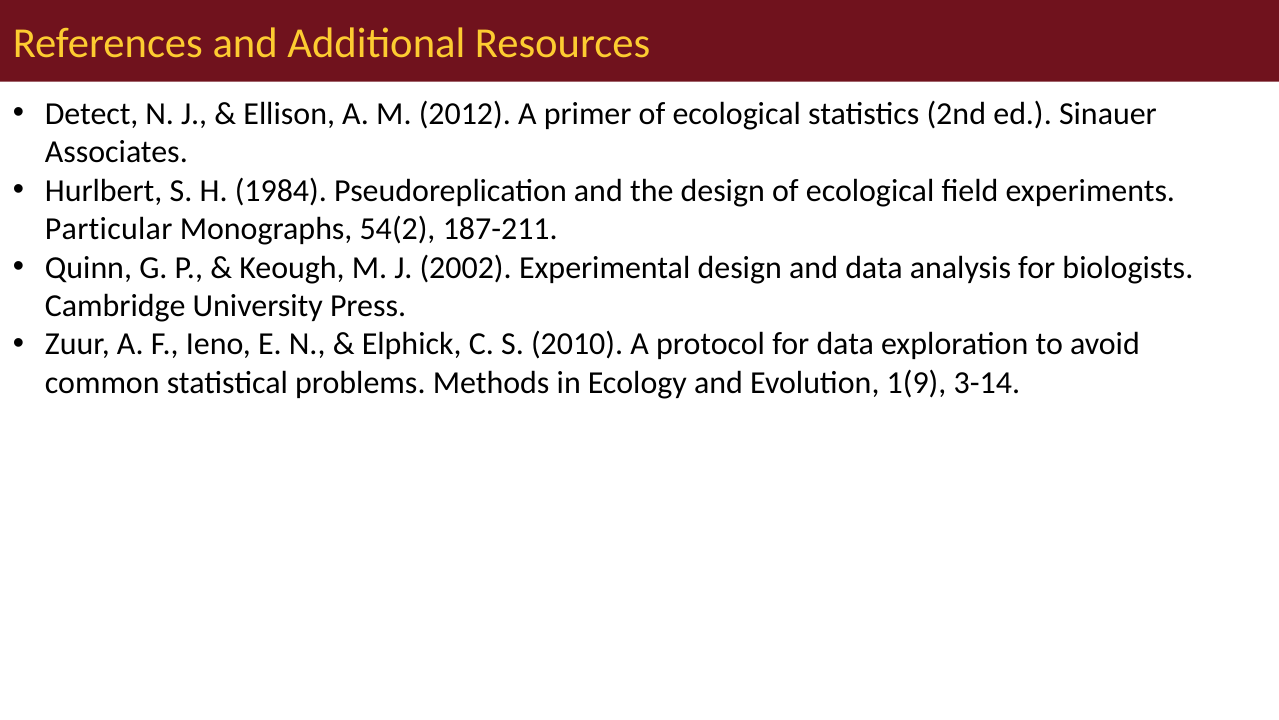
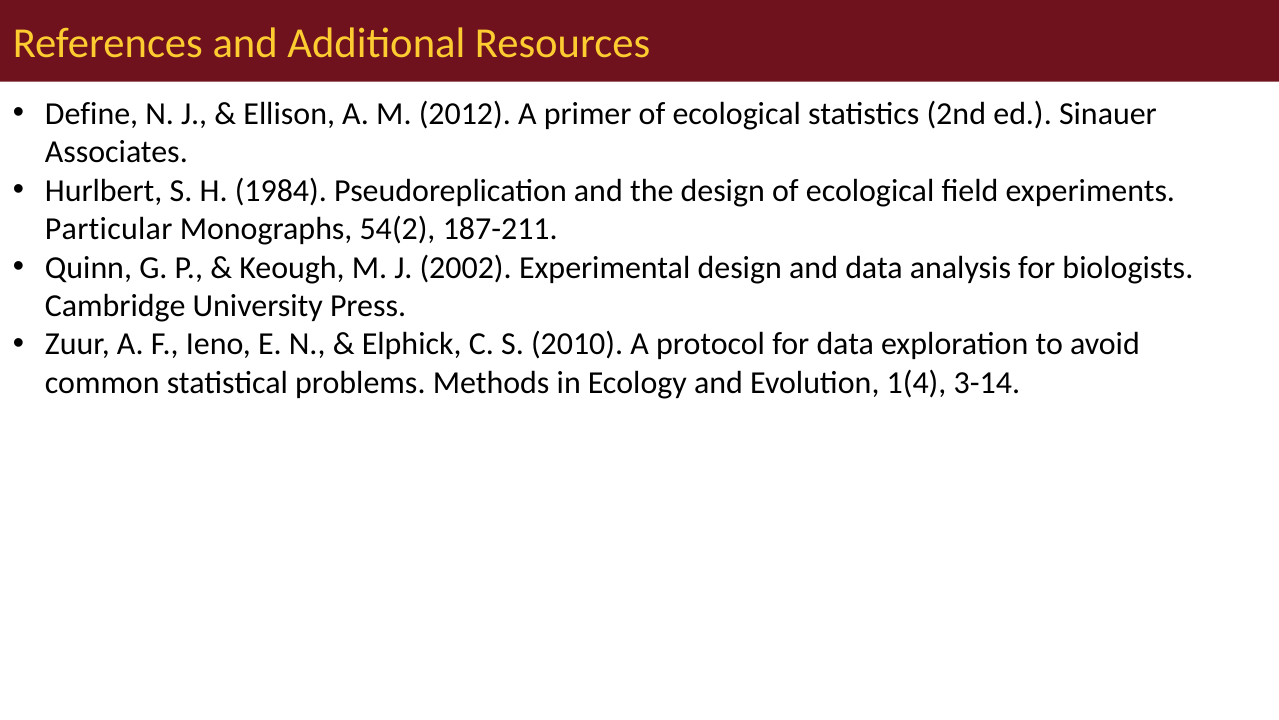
Detect: Detect -> Define
1(9: 1(9 -> 1(4
